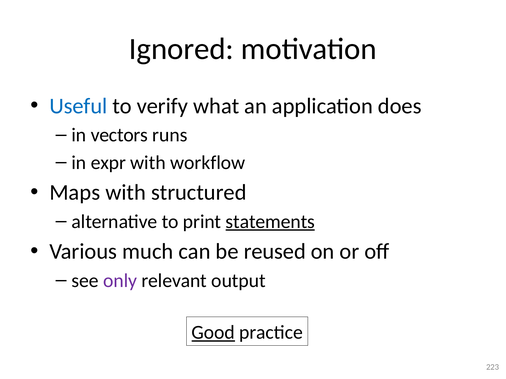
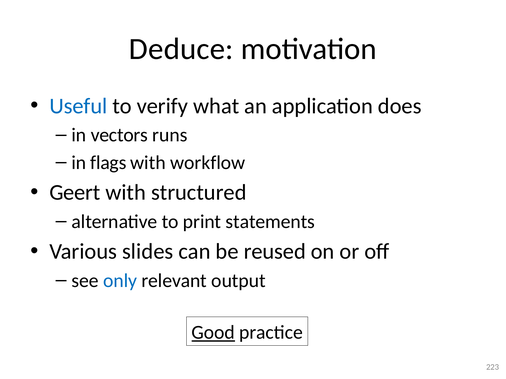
Ignored: Ignored -> Deduce
expr: expr -> flags
Maps: Maps -> Geert
statements underline: present -> none
much: much -> slides
only colour: purple -> blue
